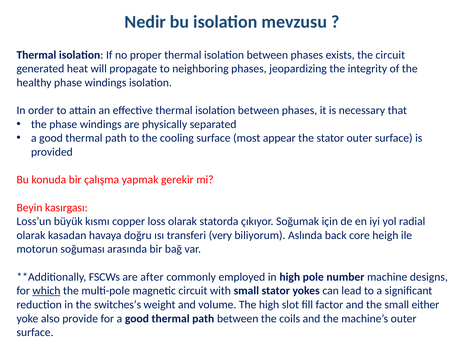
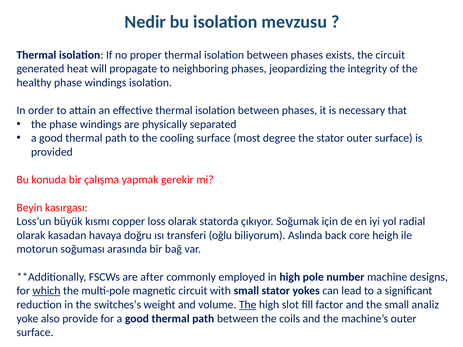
appear: appear -> degree
very: very -> oğlu
The at (248, 305) underline: none -> present
either: either -> analiz
